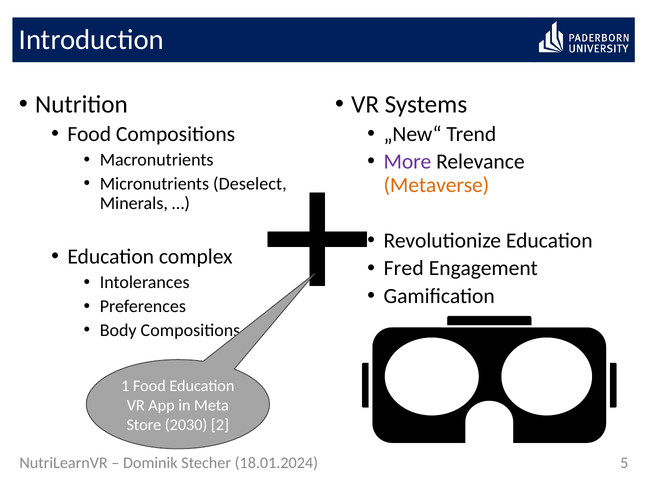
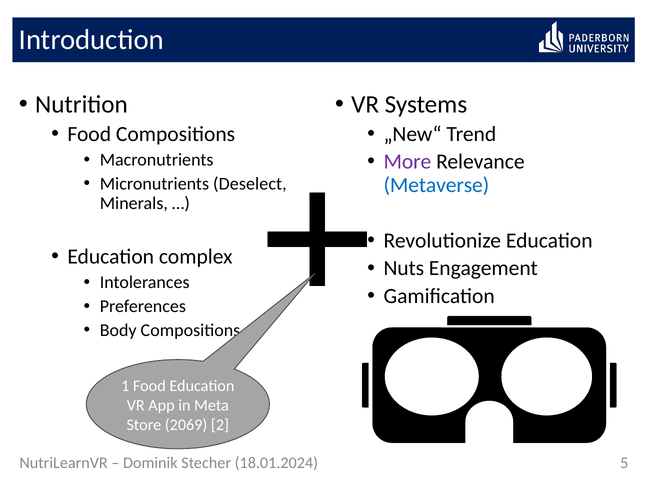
Metaverse colour: orange -> blue
Fred: Fred -> Nuts
2030: 2030 -> 2069
